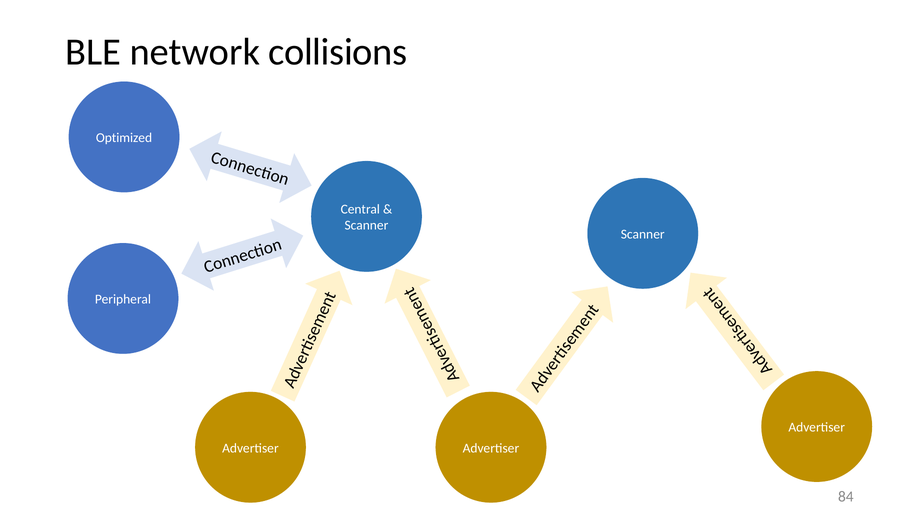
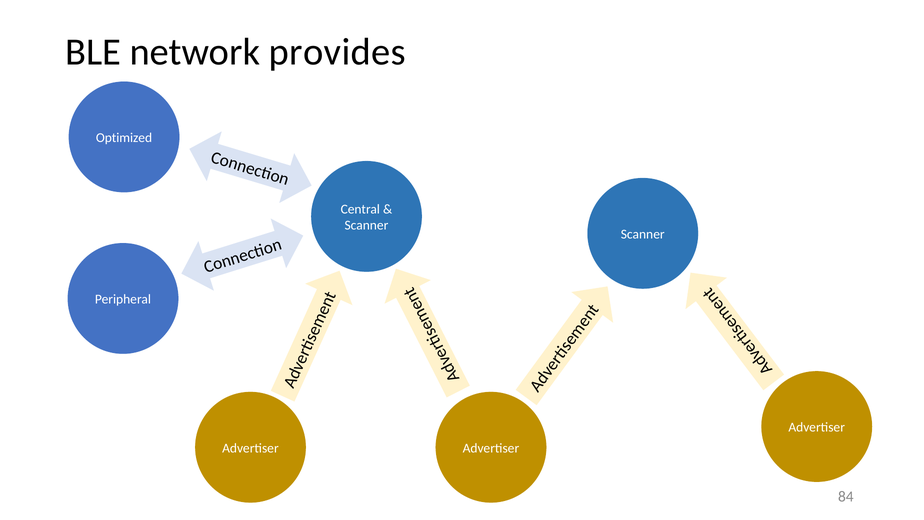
collisions: collisions -> provides
